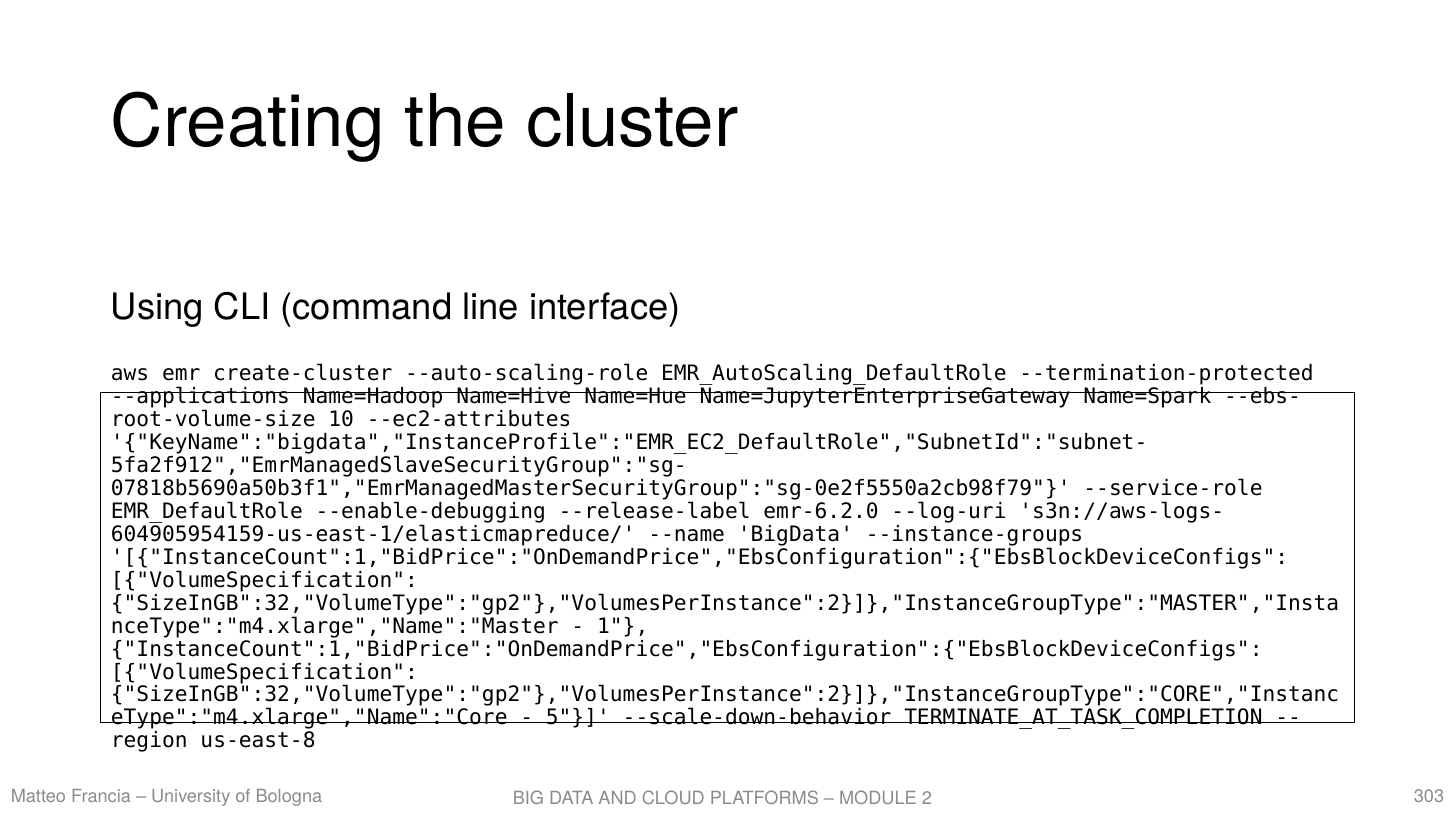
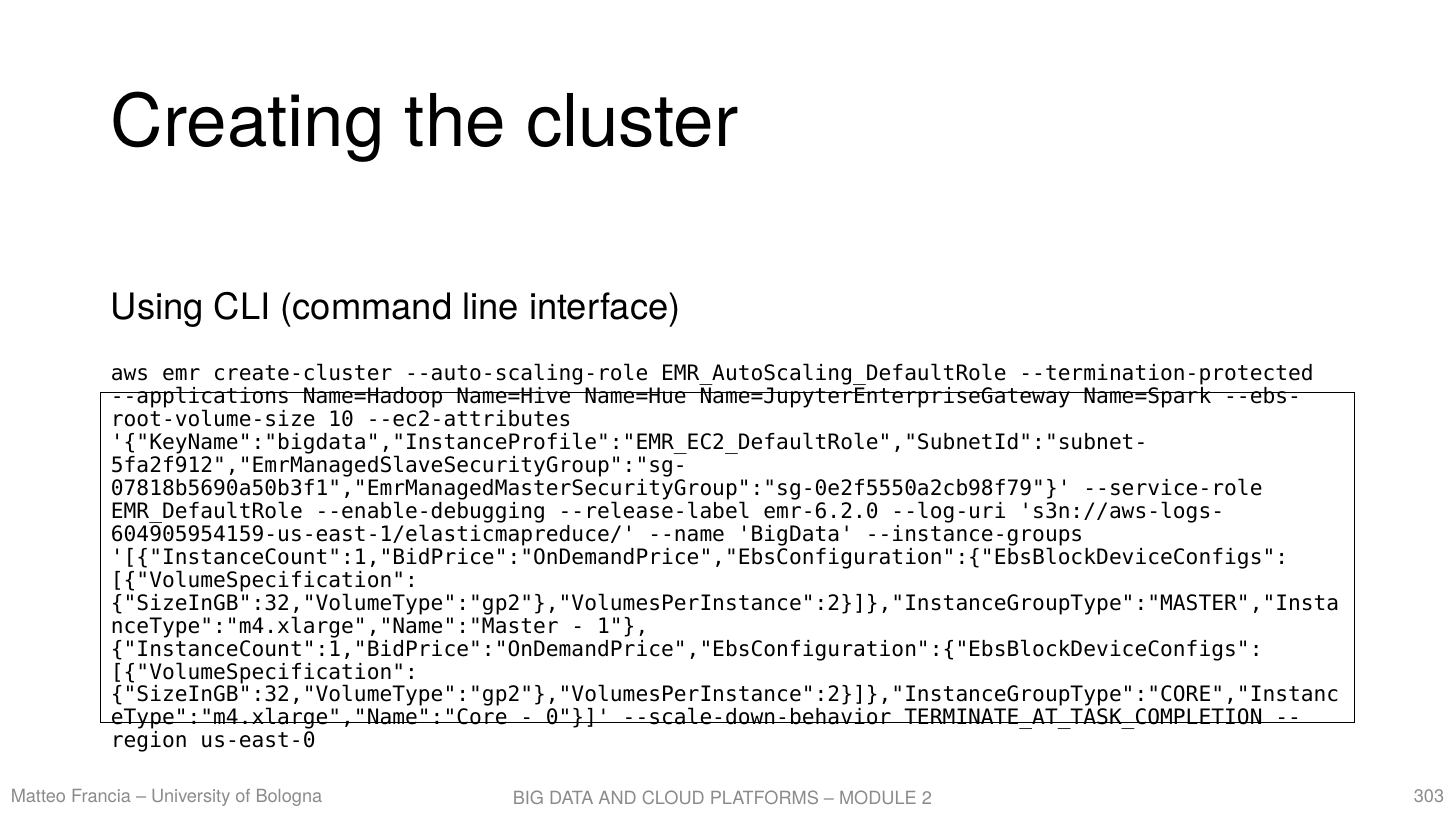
5: 5 -> 0
us-east-8: us-east-8 -> us-east-0
